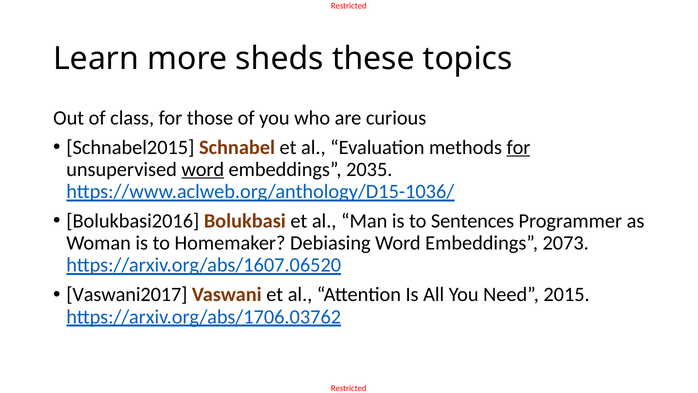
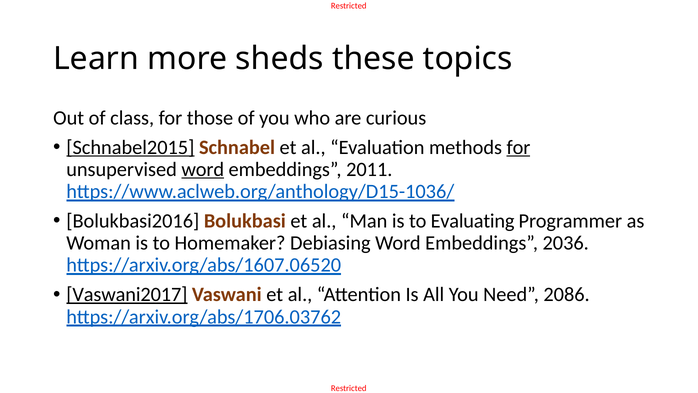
Schnabel2015 underline: none -> present
2035: 2035 -> 2011
Sentences: Sentences -> Evaluating
2073: 2073 -> 2036
Vaswani2017 underline: none -> present
2015: 2015 -> 2086
